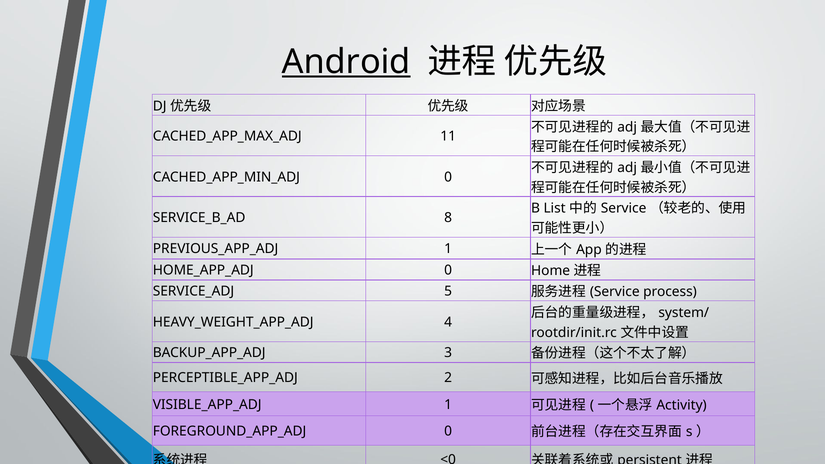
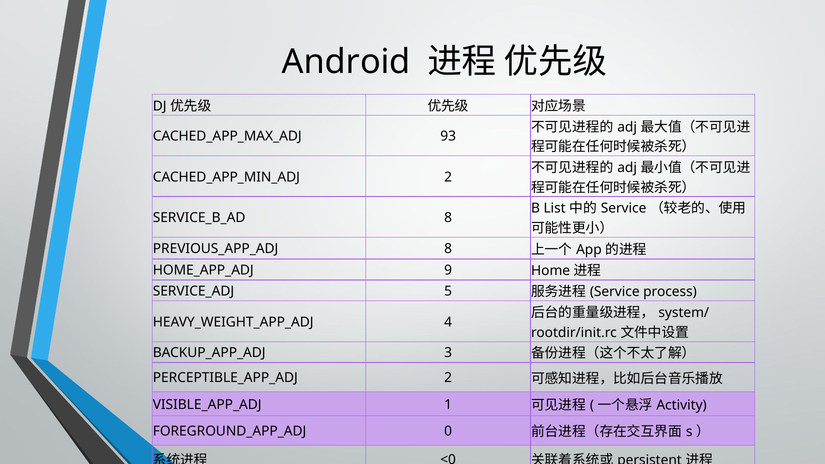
Android underline: present -> none
11: 11 -> 93
0 at (448, 177): 0 -> 2
1 at (448, 249): 1 -> 8
0 at (448, 270): 0 -> 9
